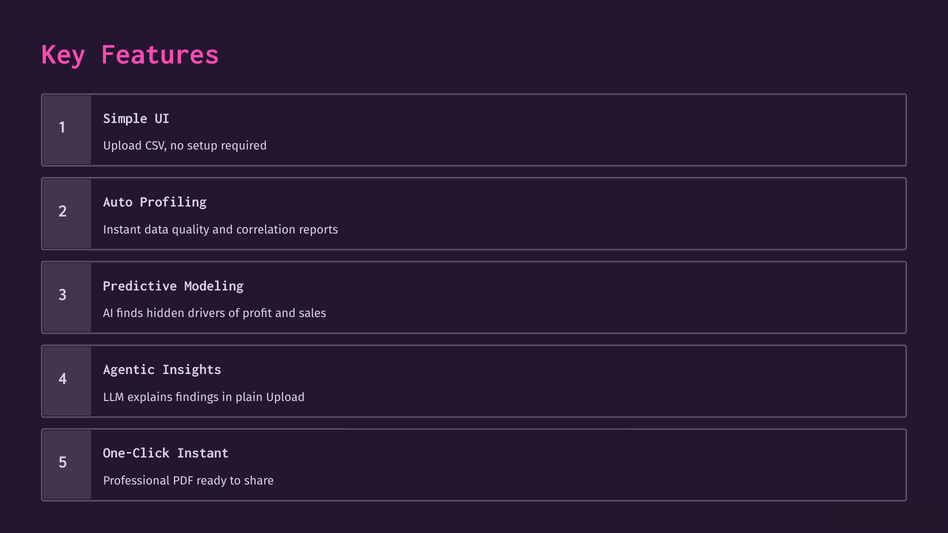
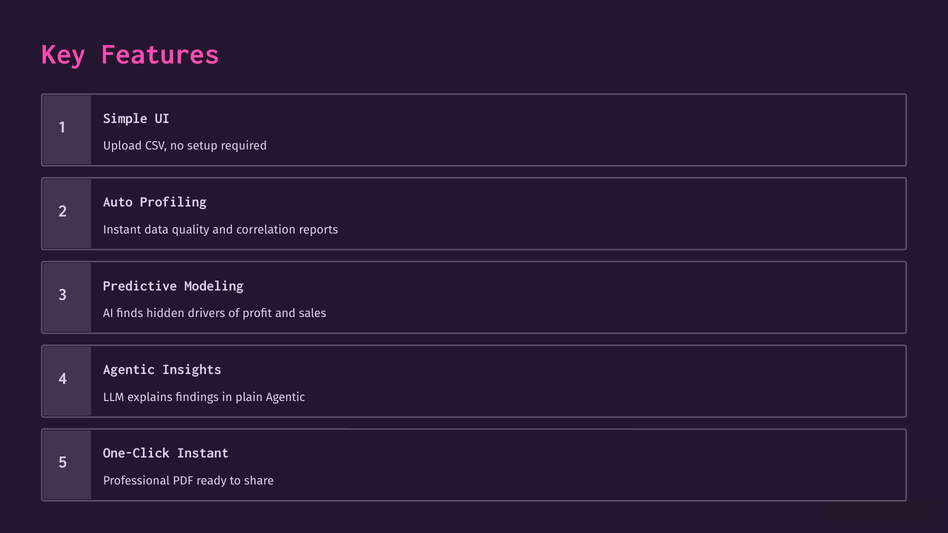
plain Upload: Upload -> Agentic
